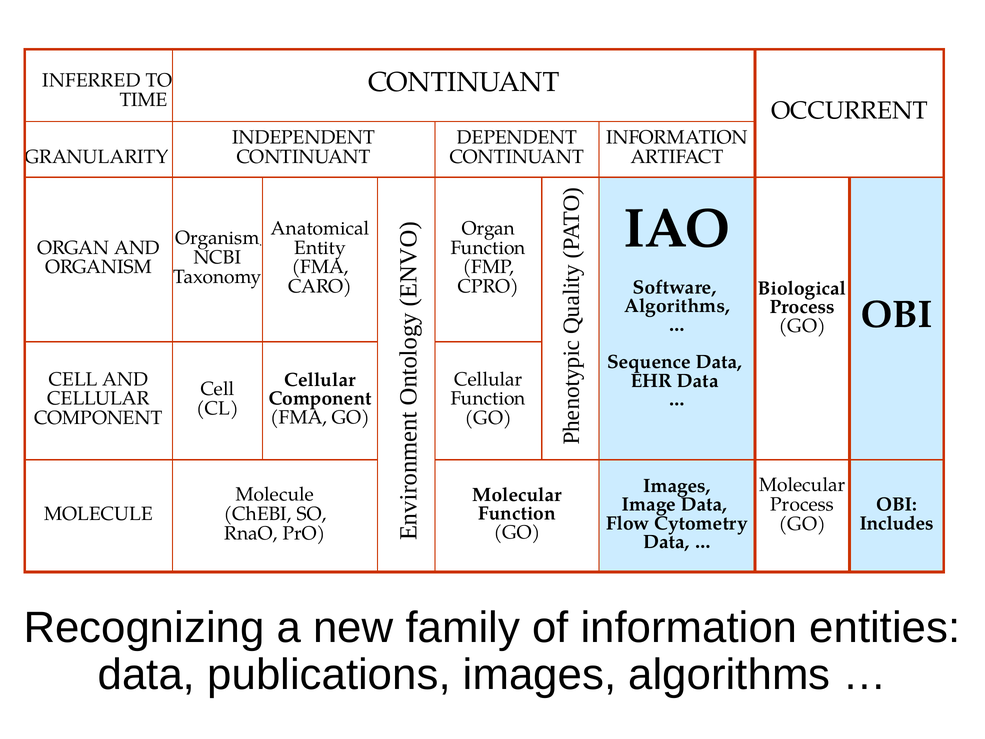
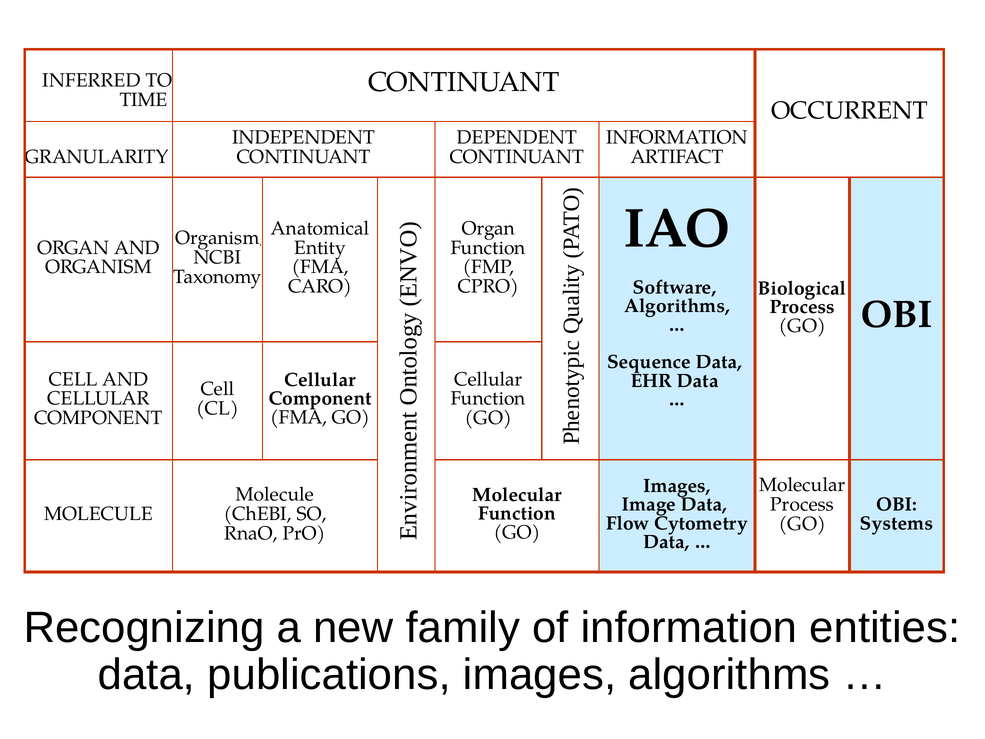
Includes: Includes -> Systems
